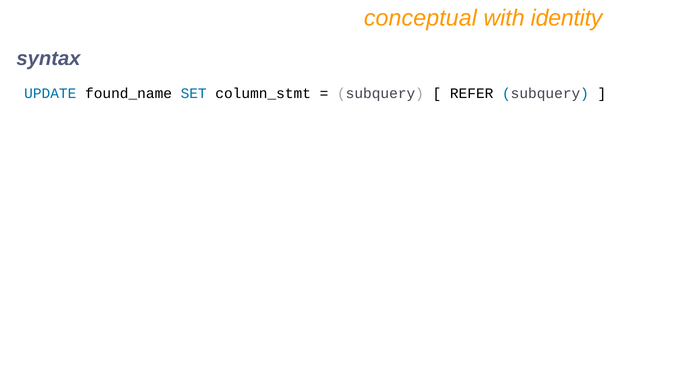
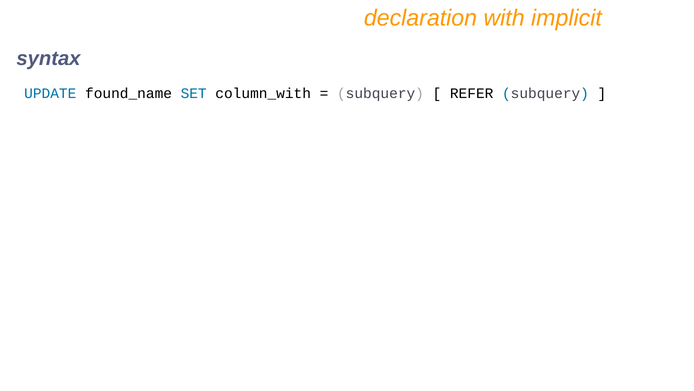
conceptual: conceptual -> declaration
identity: identity -> implicit
column_stmt: column_stmt -> column_with
